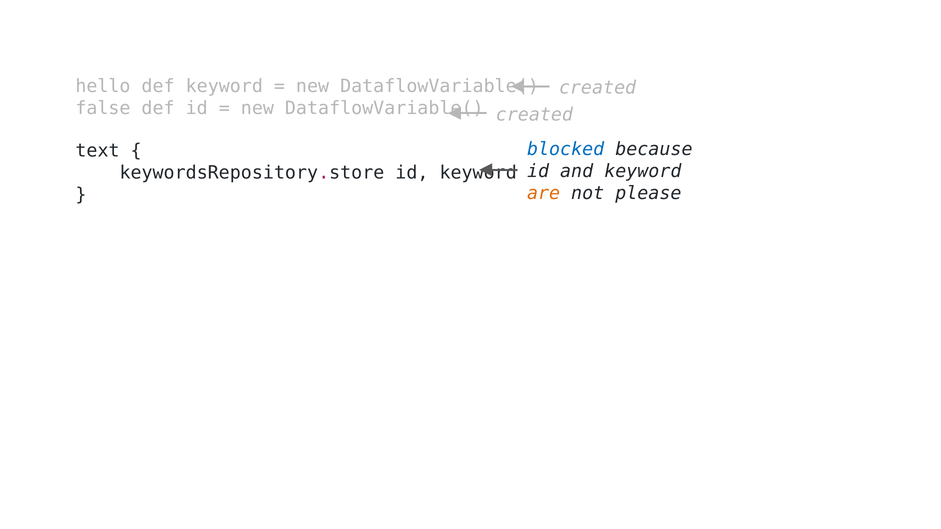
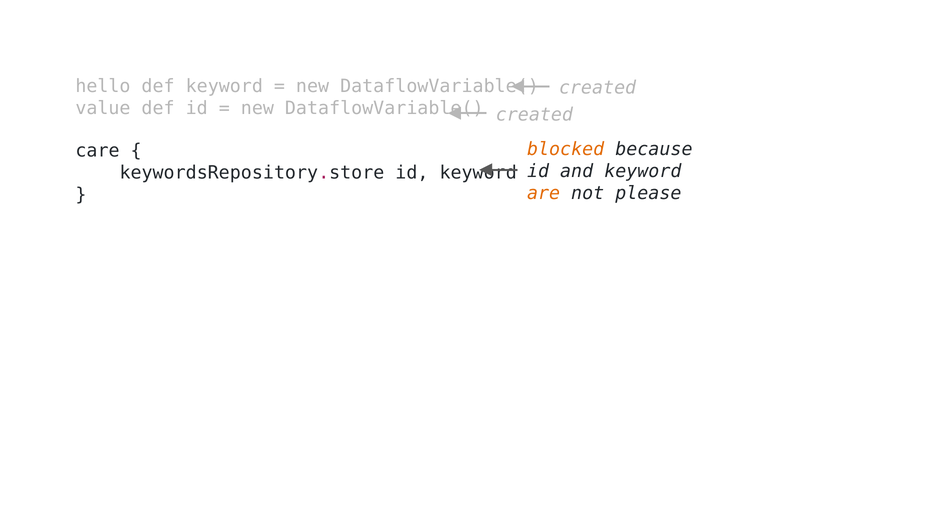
false: false -> value
blocked colour: blue -> orange
text: text -> care
